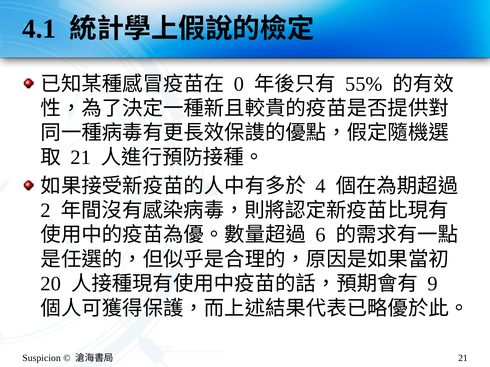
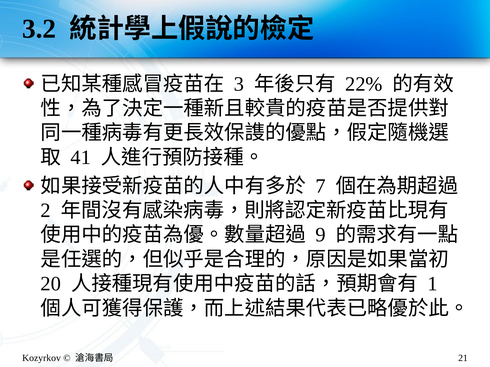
4.1: 4.1 -> 3.2
0: 0 -> 3
55%: 55% -> 22%
21 at (81, 158): 21 -> 41
4: 4 -> 7
6: 6 -> 9
9: 9 -> 1
Suspicion: Suspicion -> Kozyrkov
